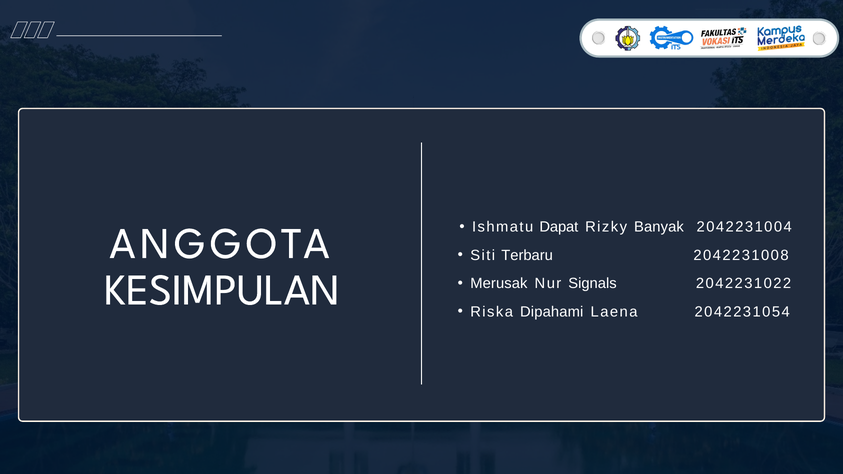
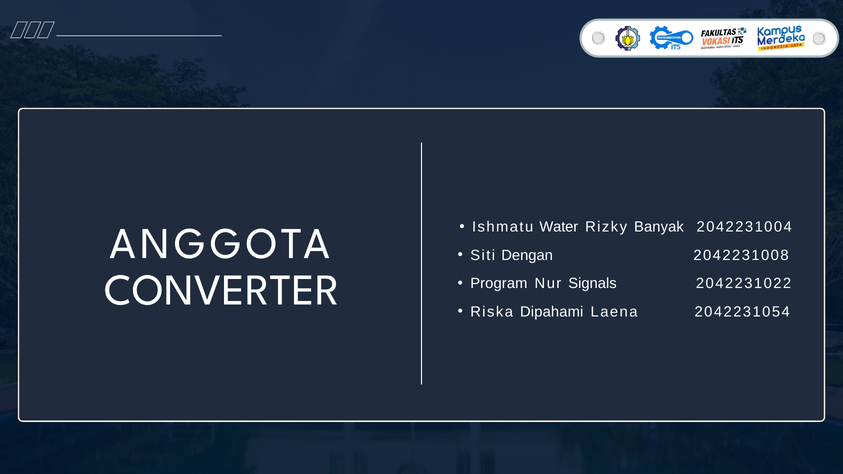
Dapat: Dapat -> Water
Terbaru: Terbaru -> Dengan
KESIMPULAN: KESIMPULAN -> CONVERTER
Merusak: Merusak -> Program
